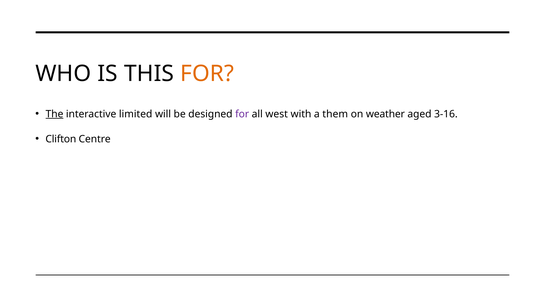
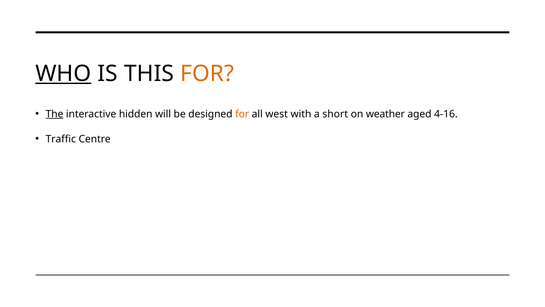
WHO underline: none -> present
limited: limited -> hidden
for at (242, 114) colour: purple -> orange
them: them -> short
3-16: 3-16 -> 4-16
Clifton: Clifton -> Traffic
